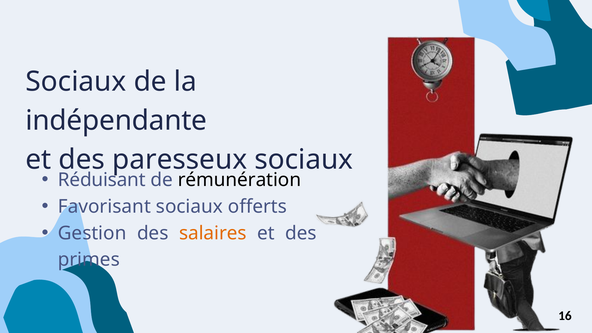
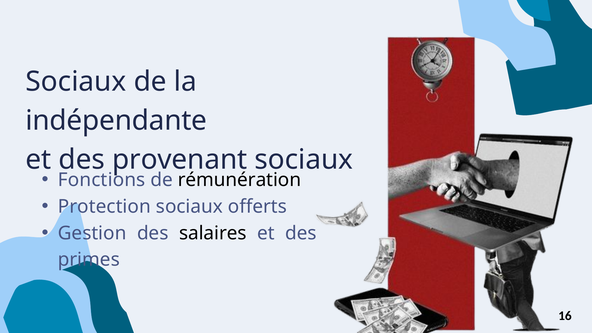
paresseux: paresseux -> provenant
Réduisant: Réduisant -> Fonctions
Favorisant: Favorisant -> Protection
salaires colour: orange -> black
